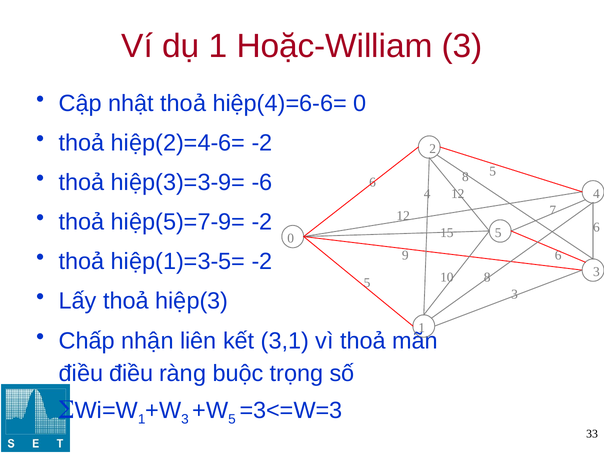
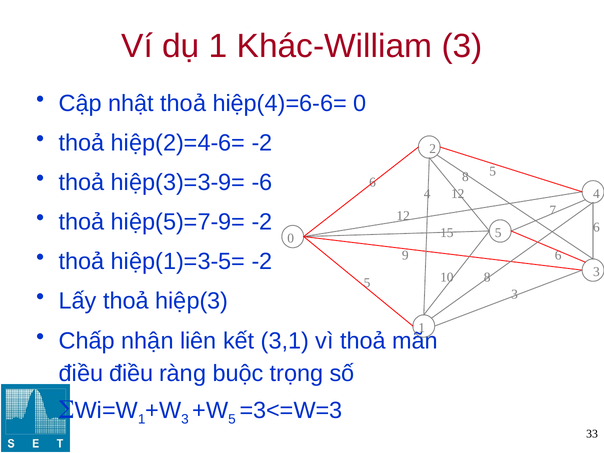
Hoặc-William: Hoặc-William -> Khác-William
